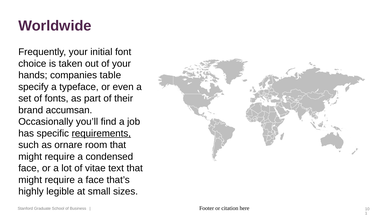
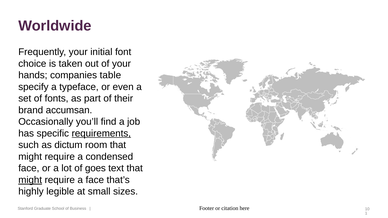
ornare: ornare -> dictum
vitae: vitae -> goes
might at (30, 180) underline: none -> present
